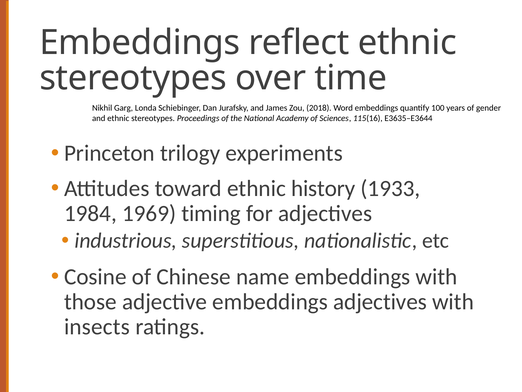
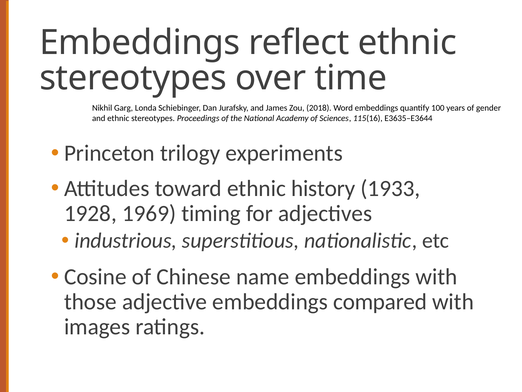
1984: 1984 -> 1928
embeddings adjectives: adjectives -> compared
insects: insects -> images
